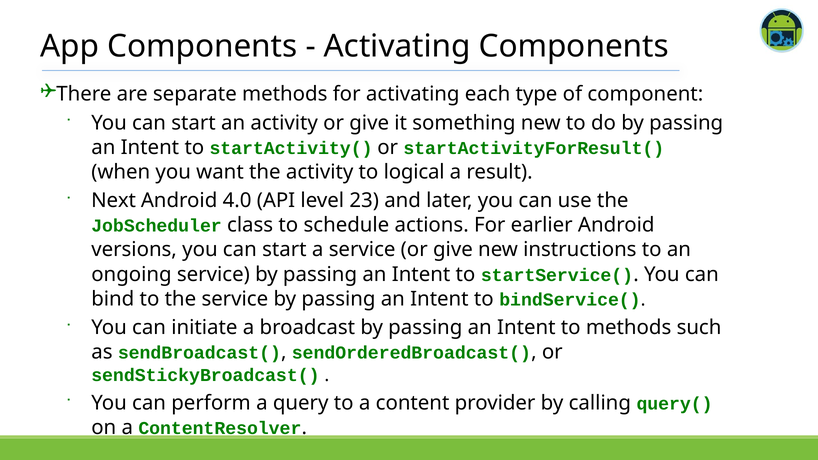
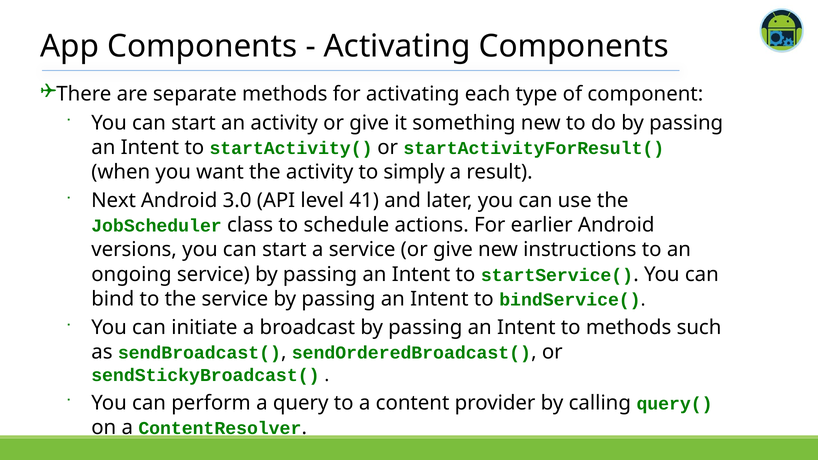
logical: logical -> simply
4.0: 4.0 -> 3.0
23: 23 -> 41
